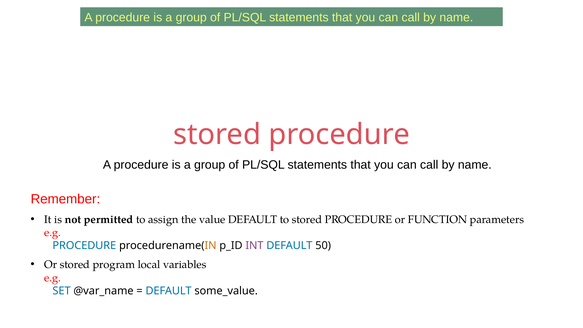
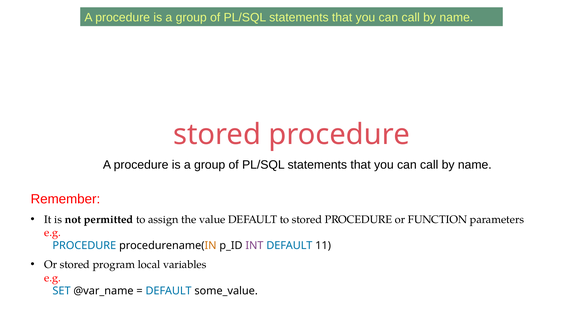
50: 50 -> 11
